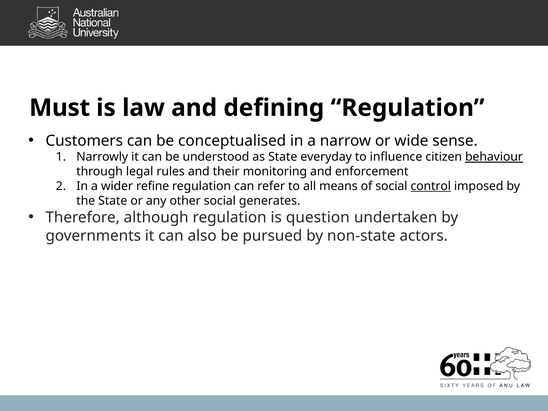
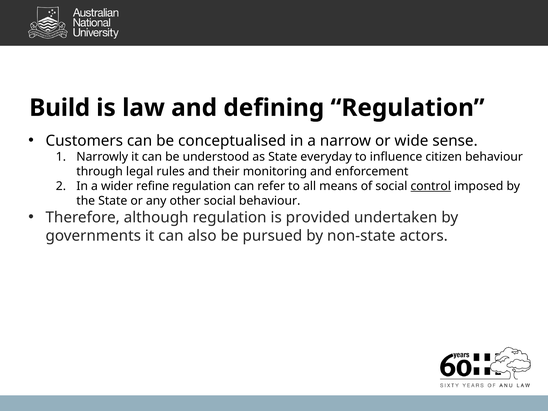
Must: Must -> Build
behaviour at (494, 157) underline: present -> none
social generates: generates -> behaviour
question: question -> provided
